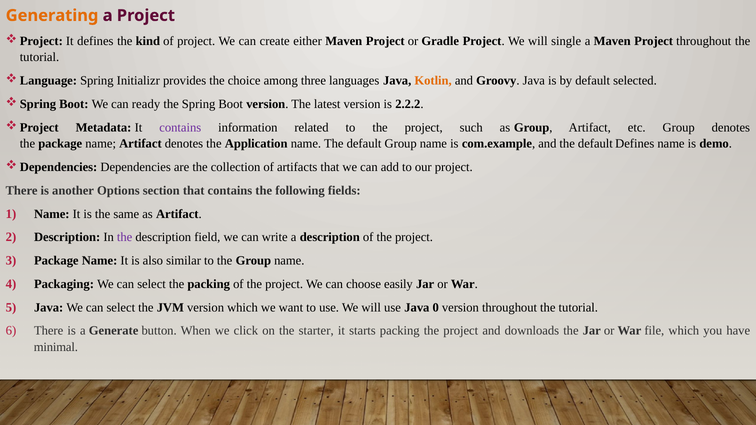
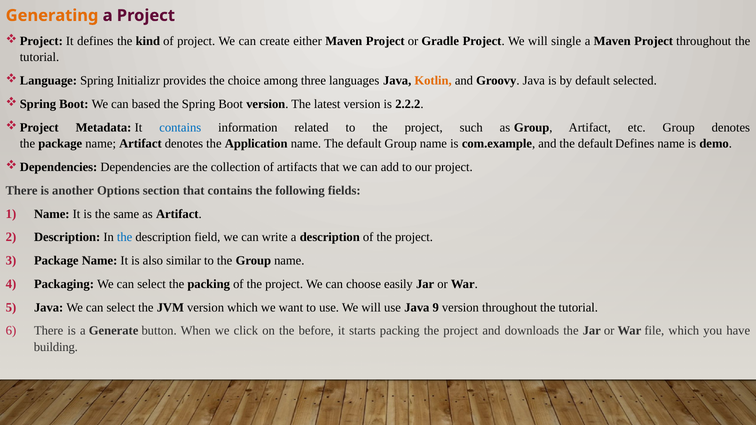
ready: ready -> based
contains at (180, 127) colour: purple -> blue
the at (125, 237) colour: purple -> blue
0: 0 -> 9
starter: starter -> before
minimal: minimal -> building
